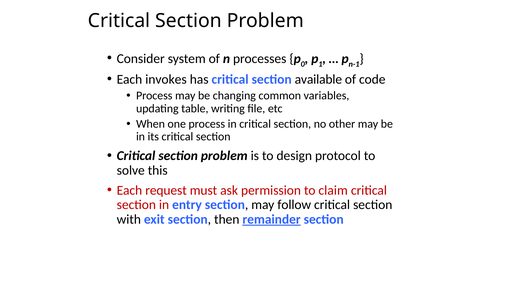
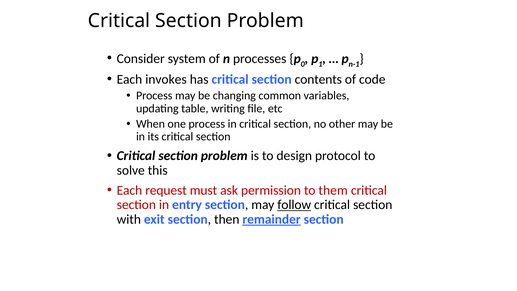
available: available -> contents
claim: claim -> them
follow underline: none -> present
